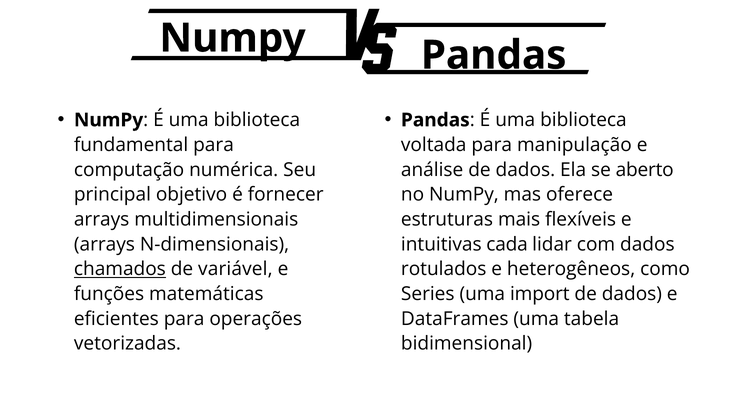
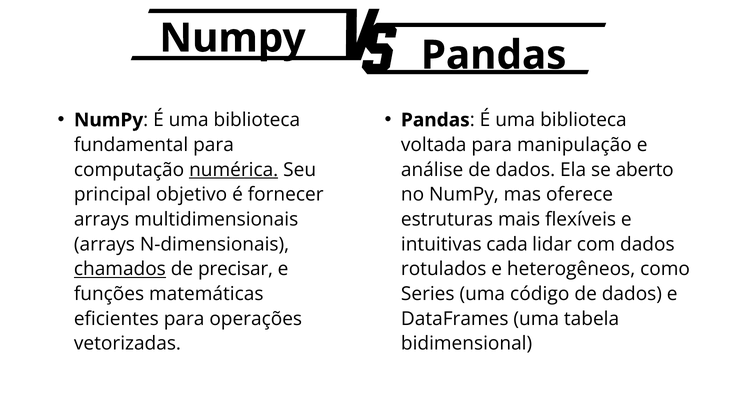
numérica underline: none -> present
variável: variável -> precisar
import: import -> código
